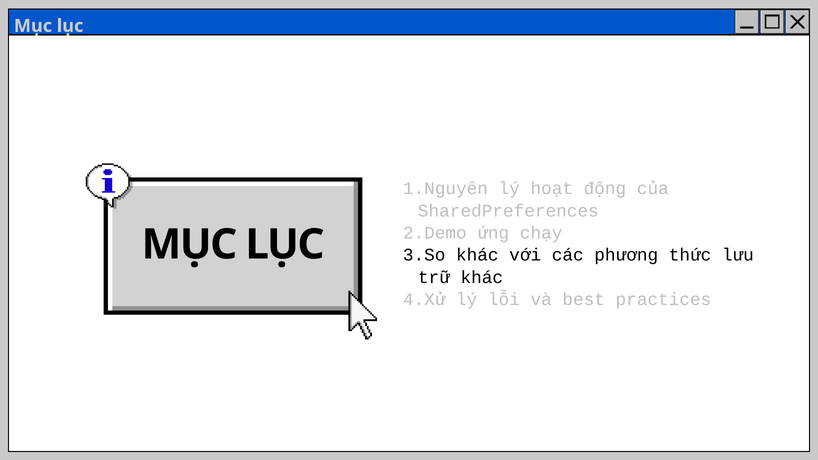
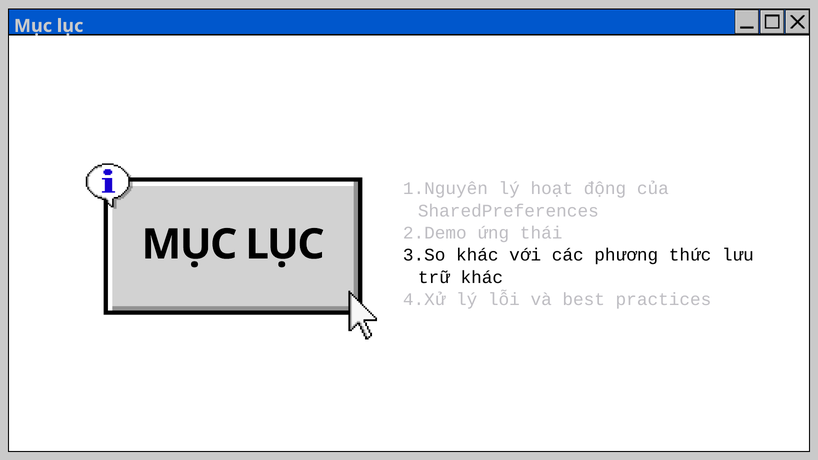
chạy: chạy -> thái
